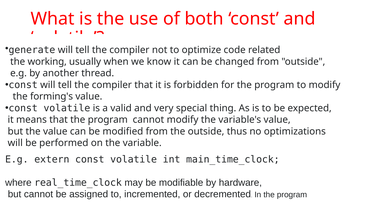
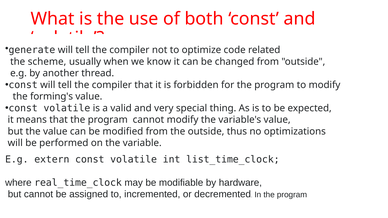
working: working -> scheme
main_time_clock: main_time_clock -> list_time_clock
